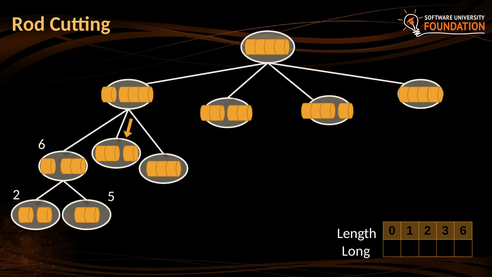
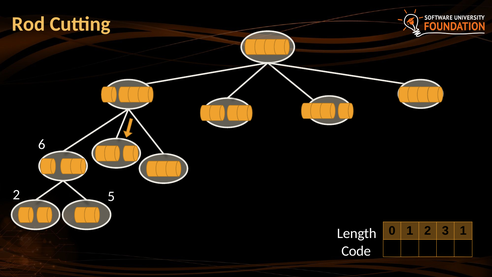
3 6: 6 -> 1
Long: Long -> Code
